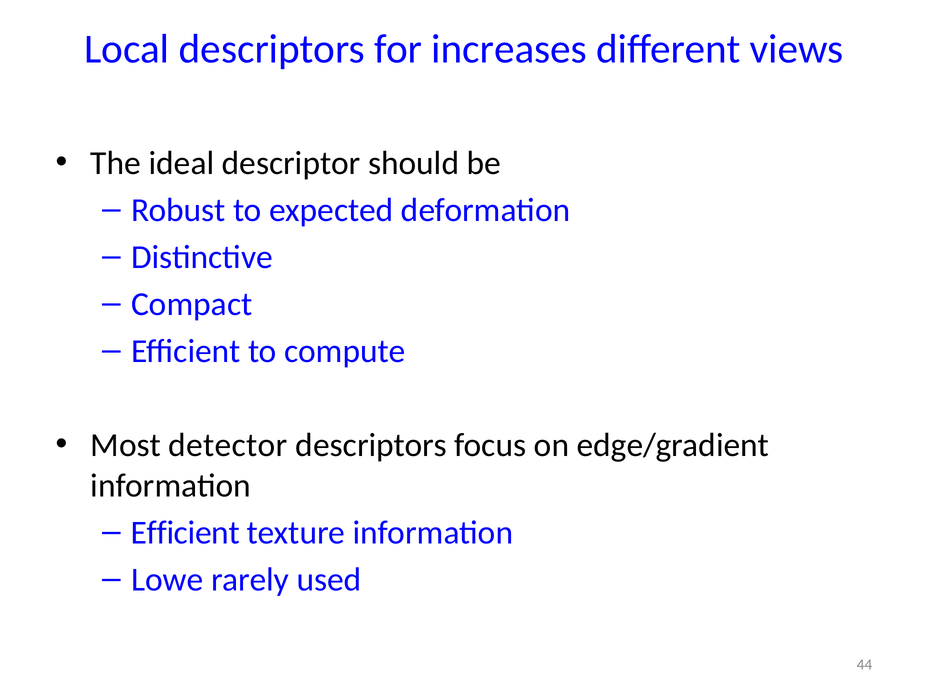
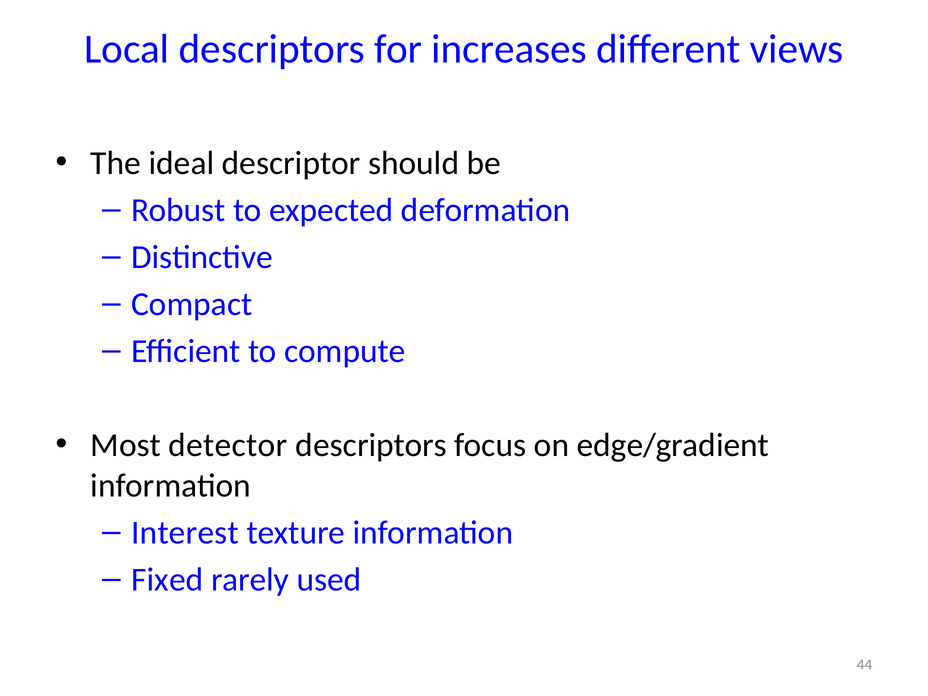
Efficient at (185, 532): Efficient -> Interest
Lowe: Lowe -> Fixed
